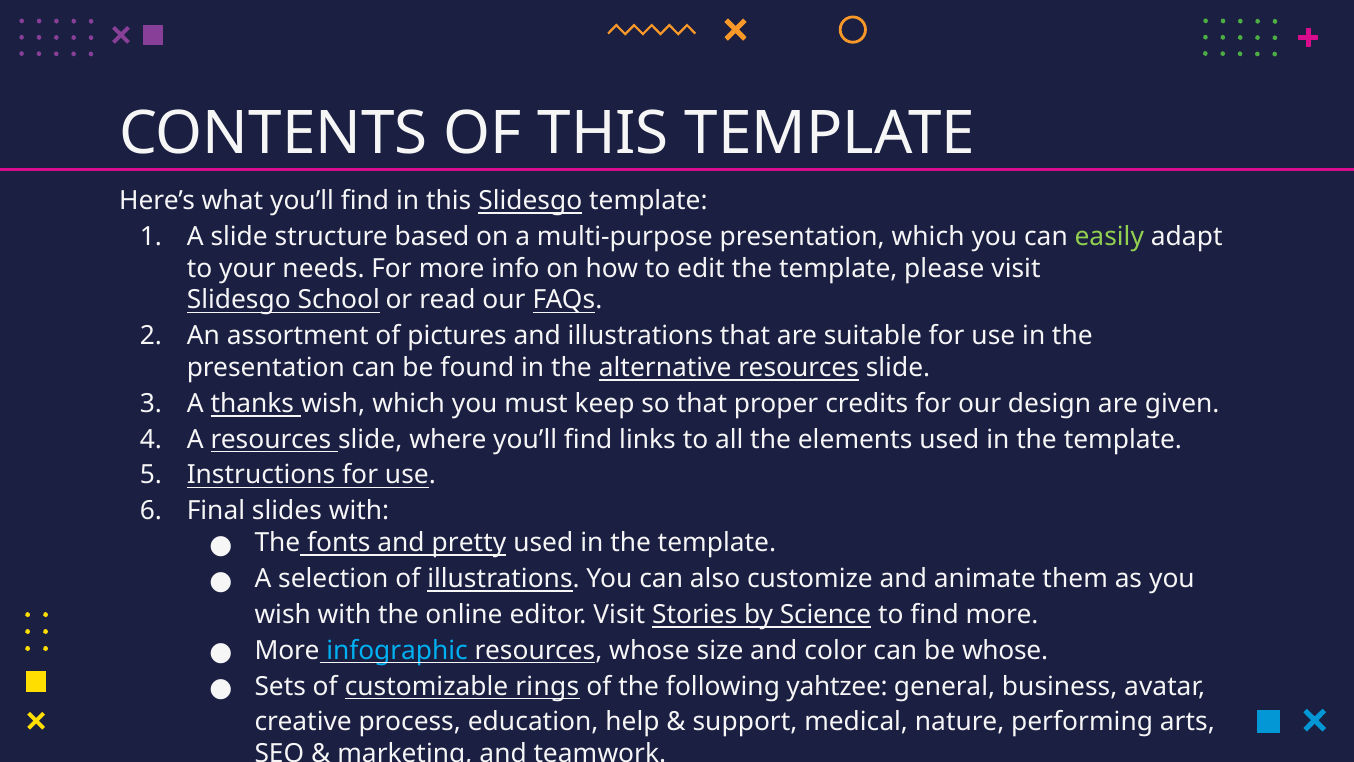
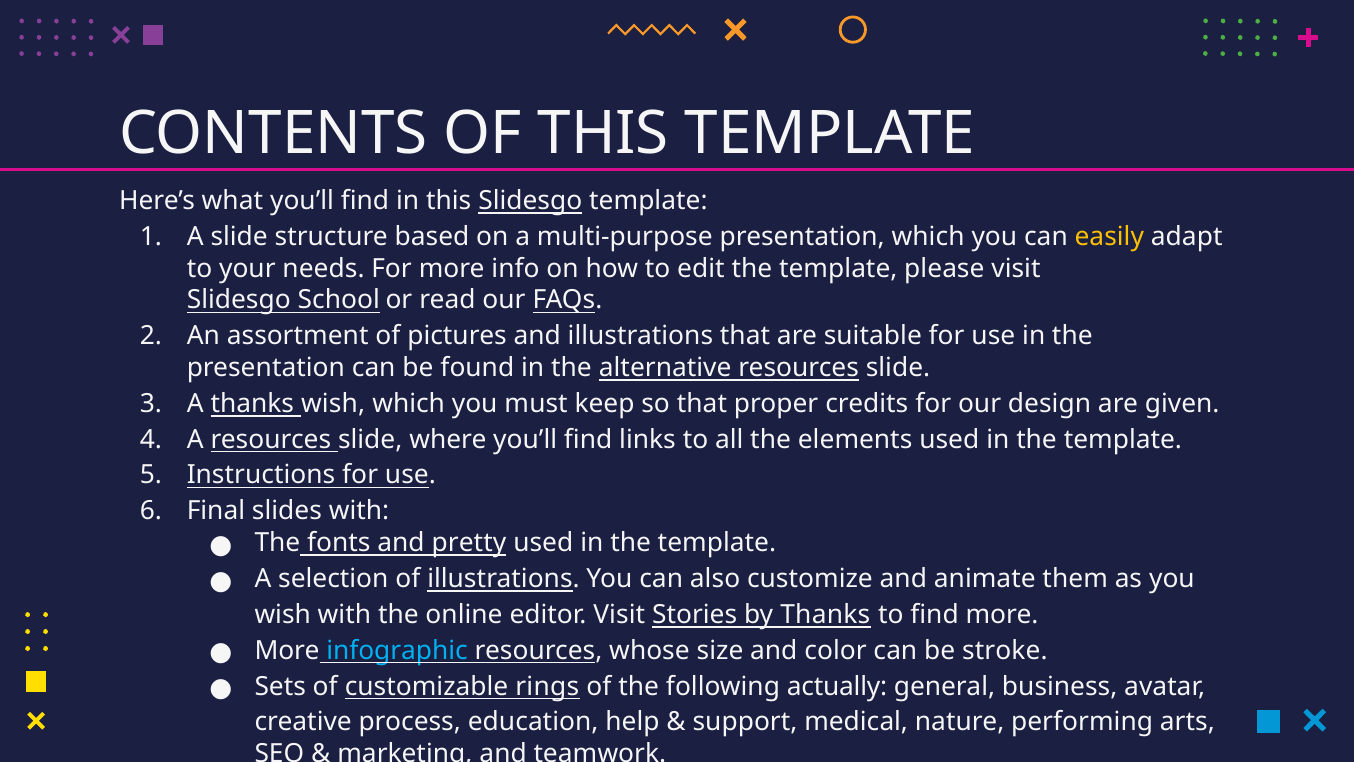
easily colour: light green -> yellow
by Science: Science -> Thanks
be whose: whose -> stroke
yahtzee: yahtzee -> actually
